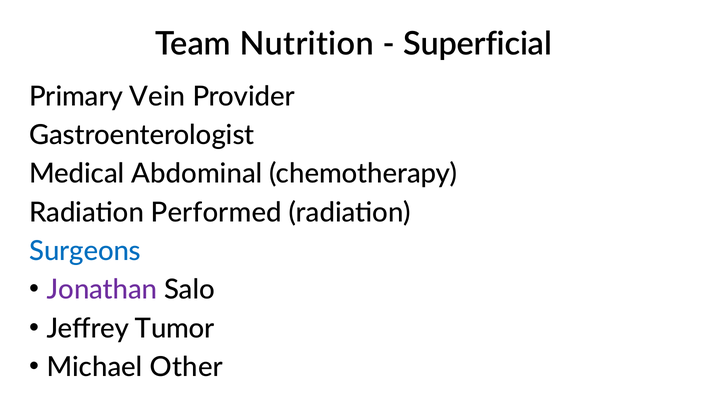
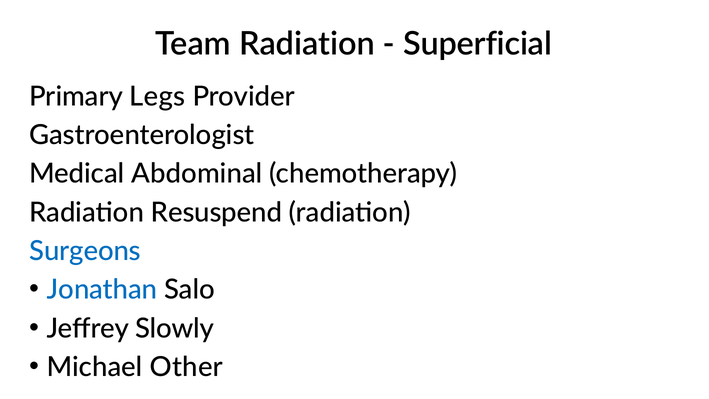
Team Nutrition: Nutrition -> Radiation
Vein: Vein -> Legs
Performed: Performed -> Resuspend
Jonathan colour: purple -> blue
Tumor: Tumor -> Slowly
